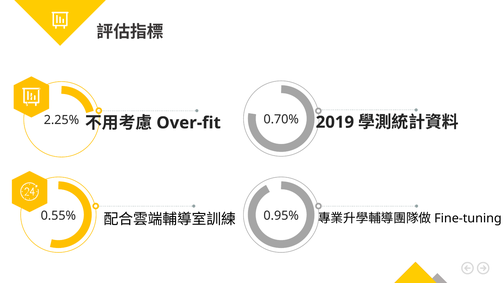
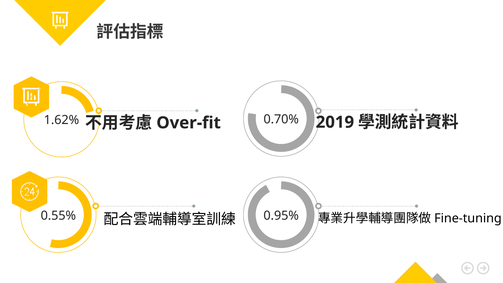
2.25%: 2.25% -> 1.62%
